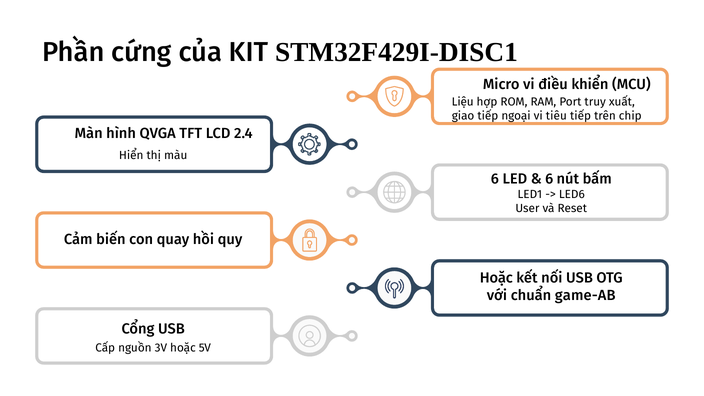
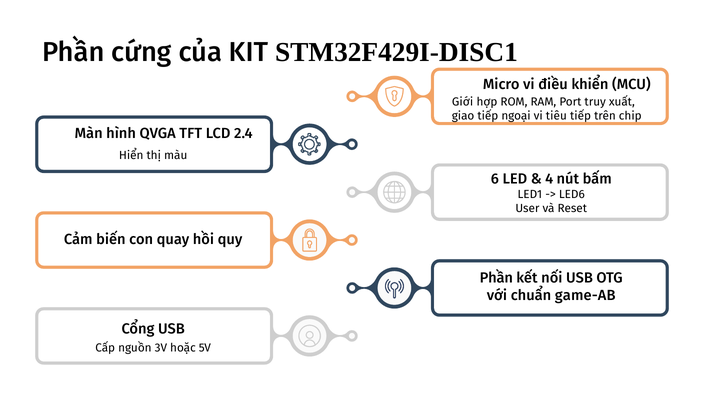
Liệu: Liệu -> Giới
6 at (549, 179): 6 -> 4
Hoặc at (496, 278): Hoặc -> Phần
